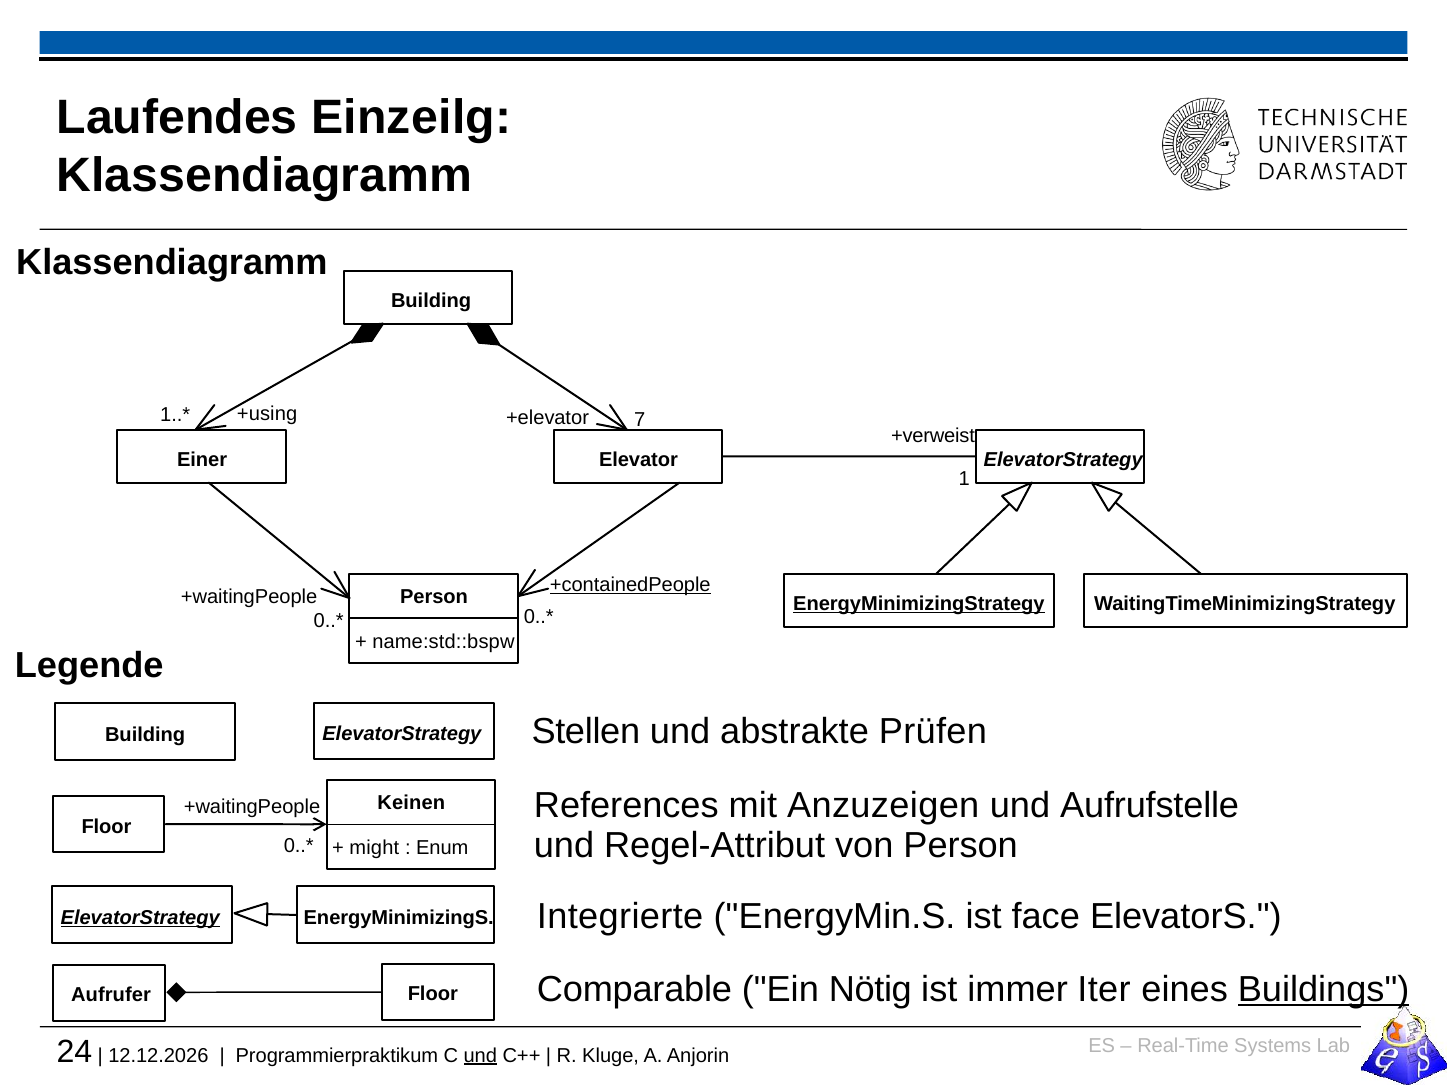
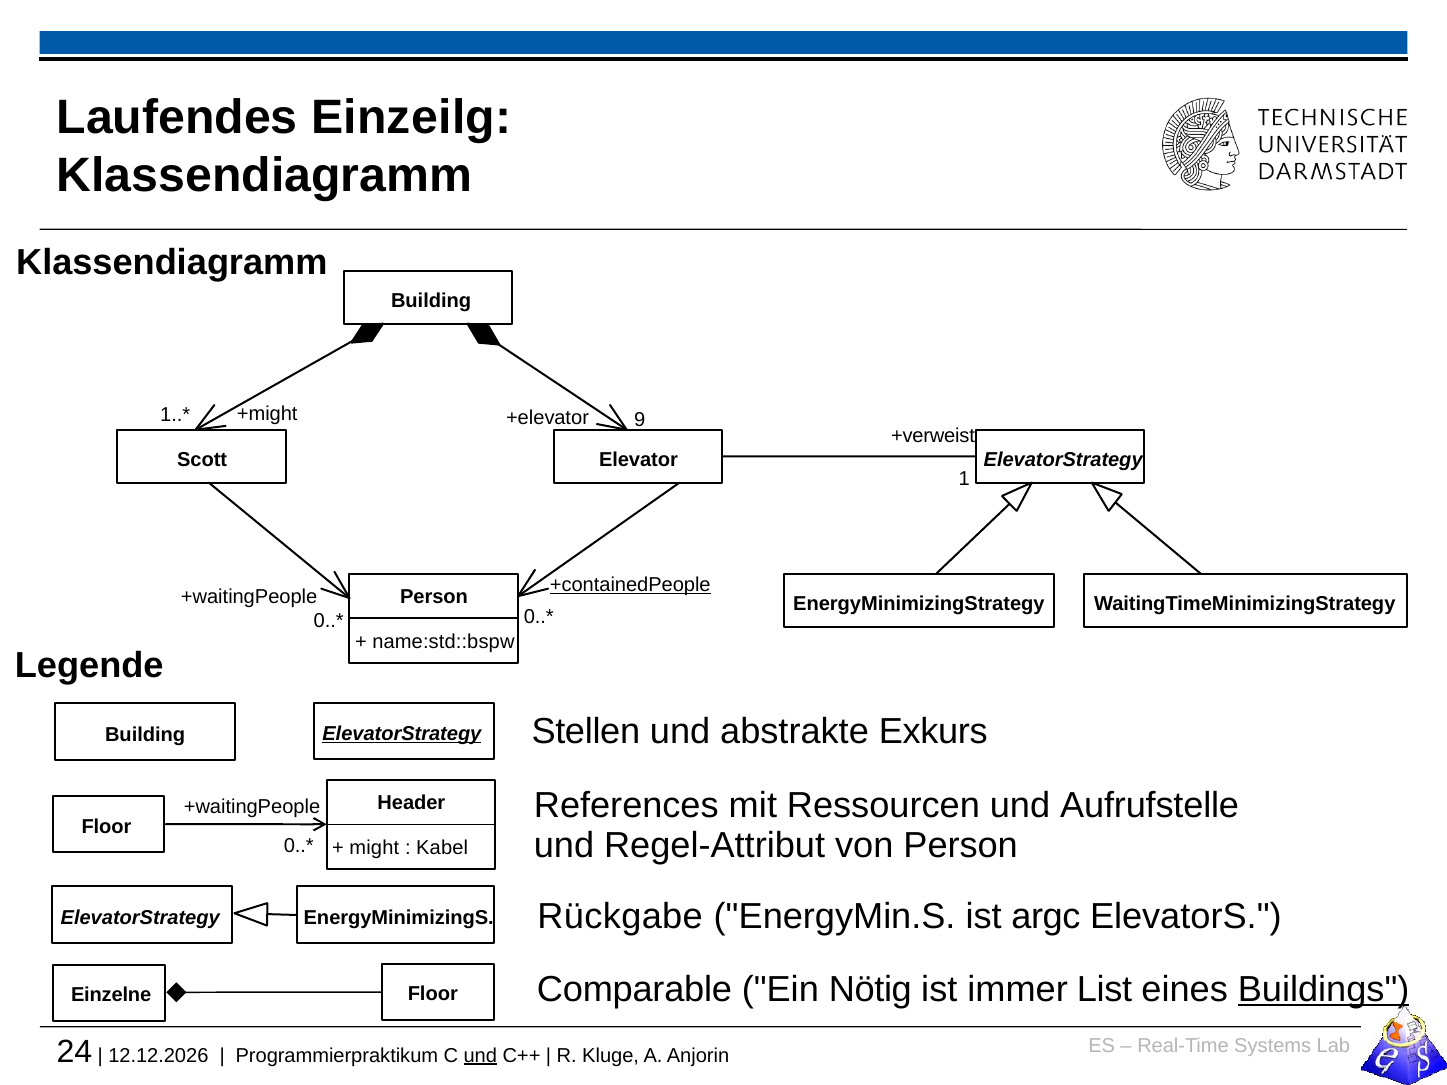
+using: +using -> +might
7: 7 -> 9
Einer: Einer -> Scott
EnergyMinimizingStrategy underline: present -> none
ElevatorStrategy at (402, 734) underline: none -> present
Prüfen: Prüfen -> Exkurs
Anzuzeigen: Anzuzeigen -> Ressourcen
Keinen: Keinen -> Header
Enum: Enum -> Kabel
ElevatorStrategy at (140, 918) underline: present -> none
Integrierte: Integrierte -> Rückgabe
face: face -> argc
Aufrufer: Aufrufer -> Einzelne
Iter: Iter -> List
